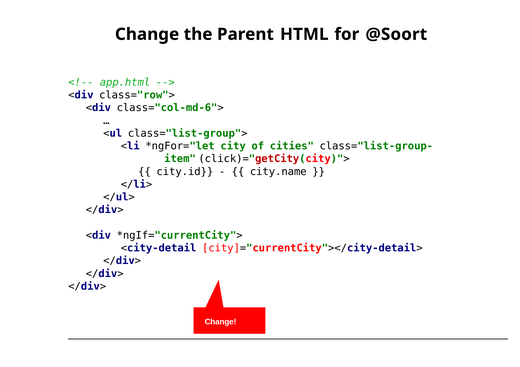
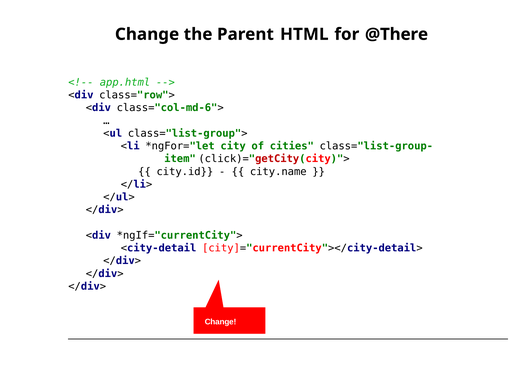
@Soort: @Soort -> @There
